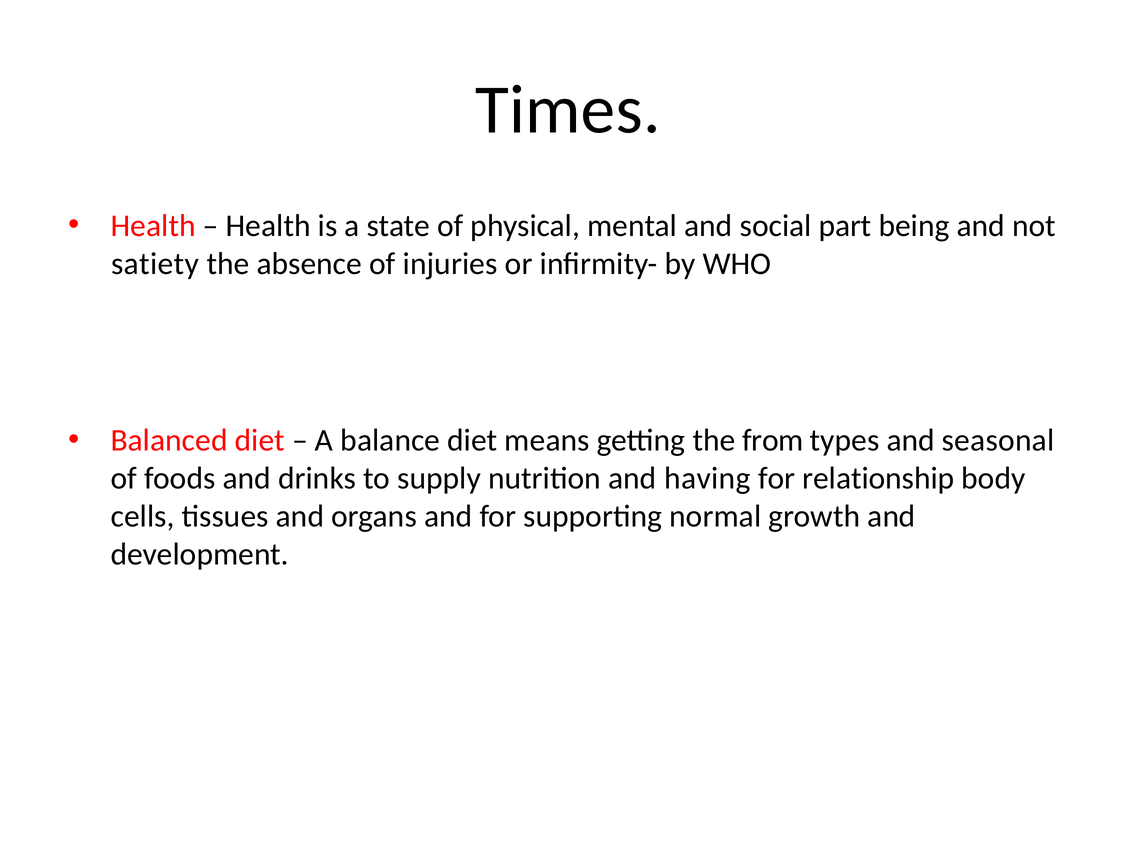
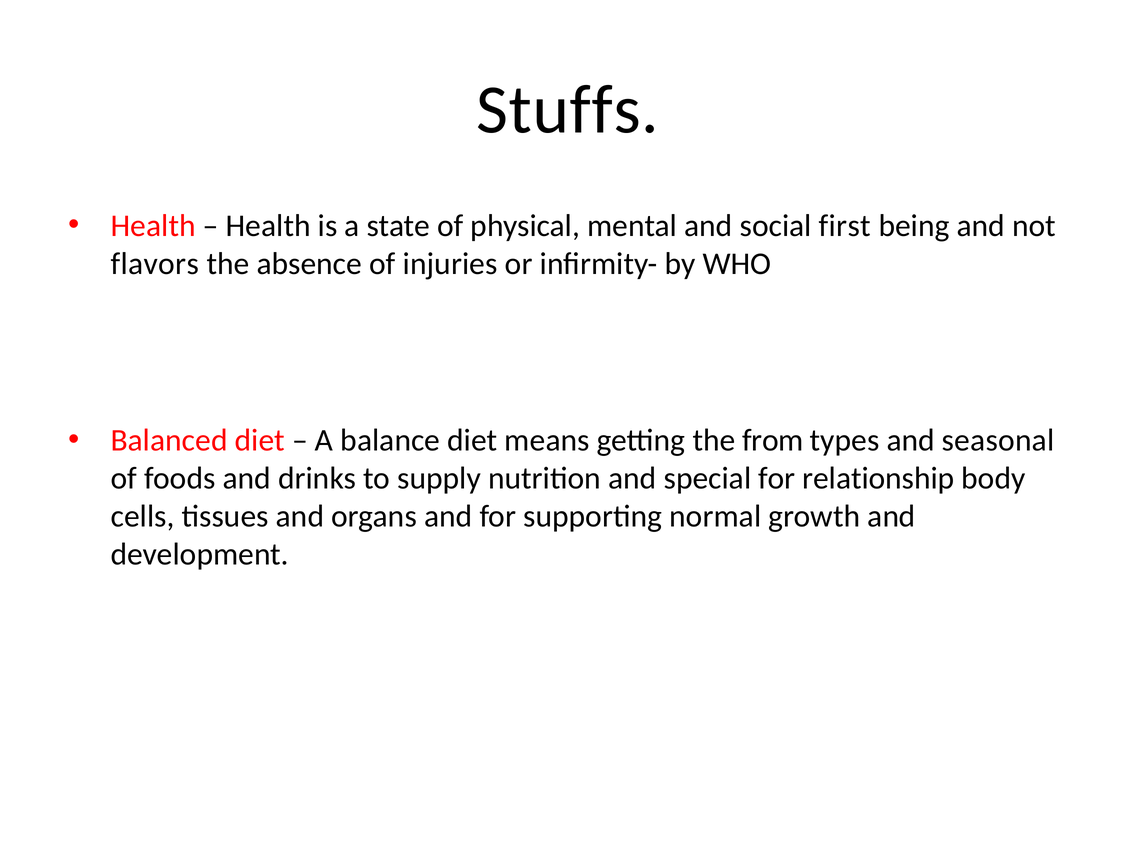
Times: Times -> Stuffs
part: part -> first
satiety: satiety -> flavors
having: having -> special
